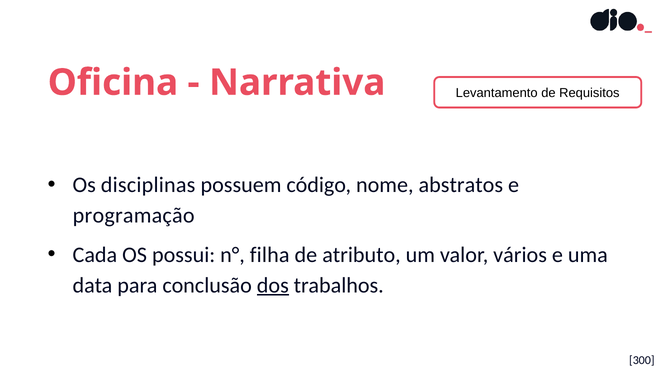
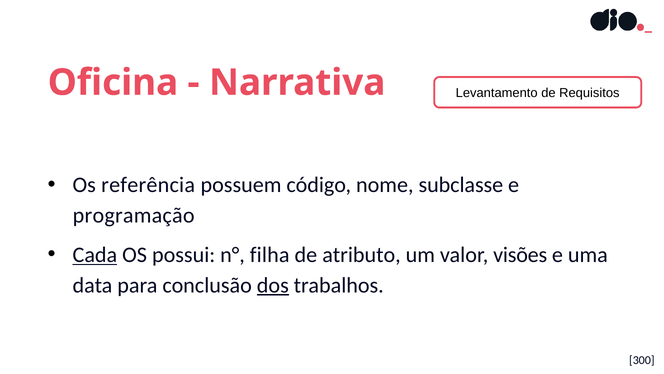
disciplinas: disciplinas -> referência
abstratos: abstratos -> subclasse
Cada underline: none -> present
vários: vários -> visões
